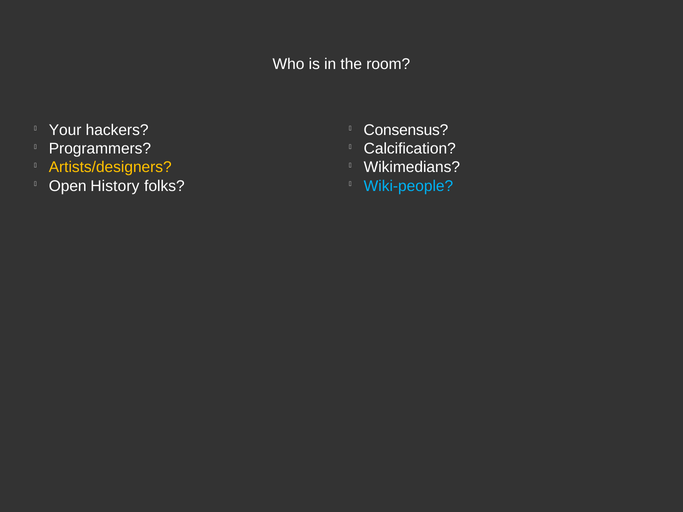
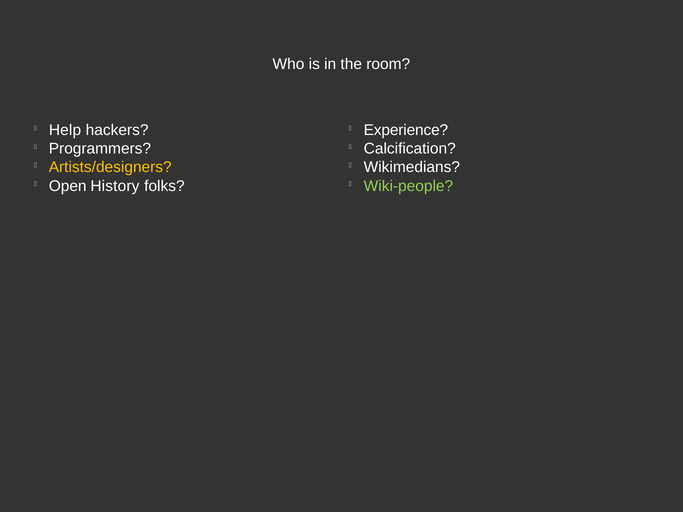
Your: Your -> Help
Consensus: Consensus -> Experience
Wiki-people colour: light blue -> light green
